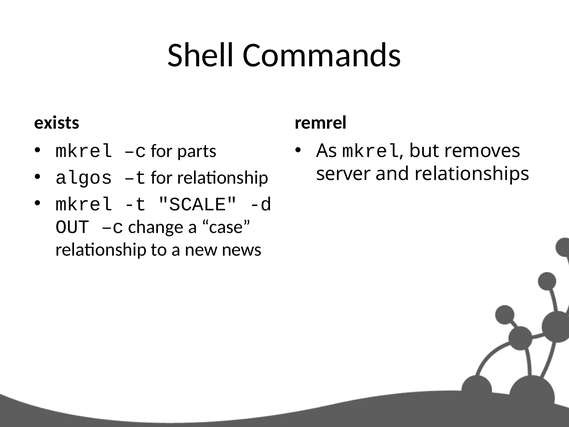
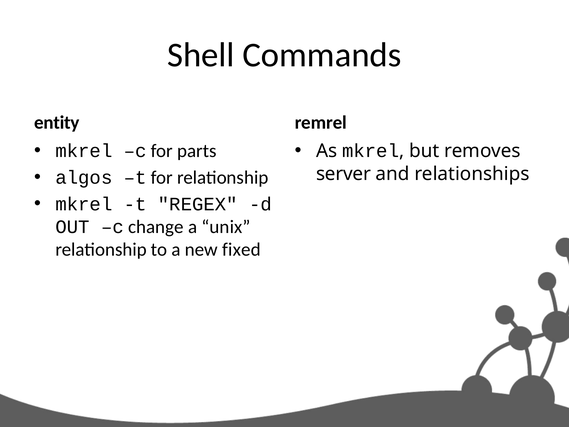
exists: exists -> entity
SCALE: SCALE -> REGEX
case: case -> unix
news: news -> fixed
